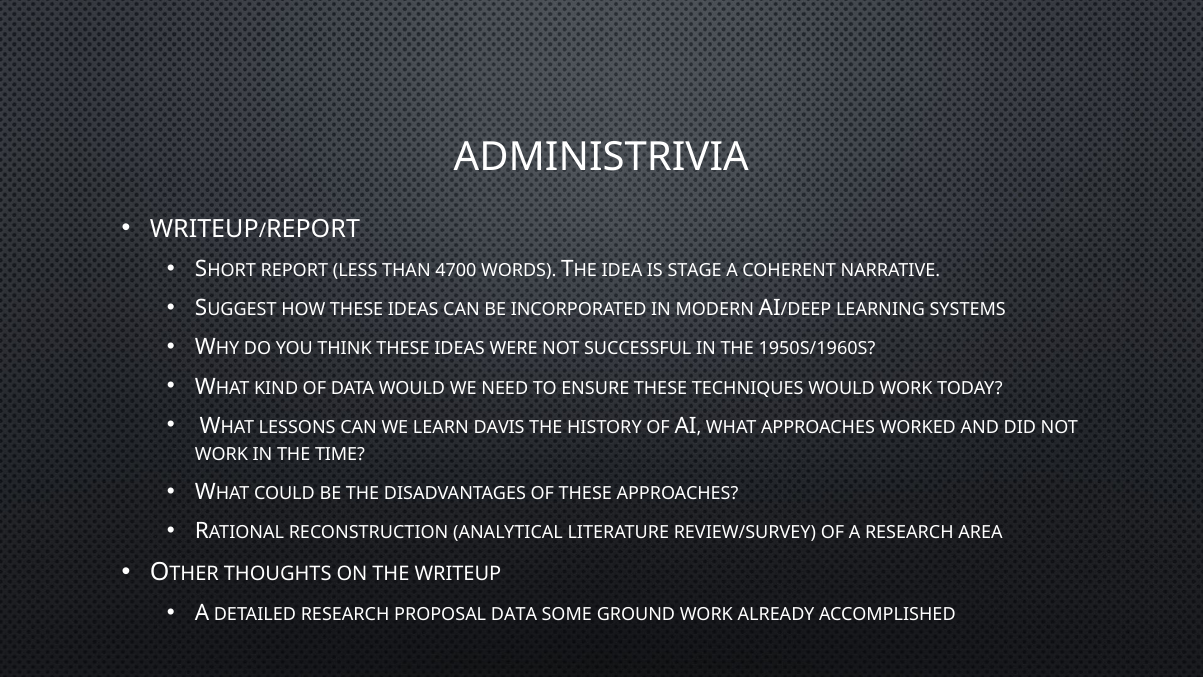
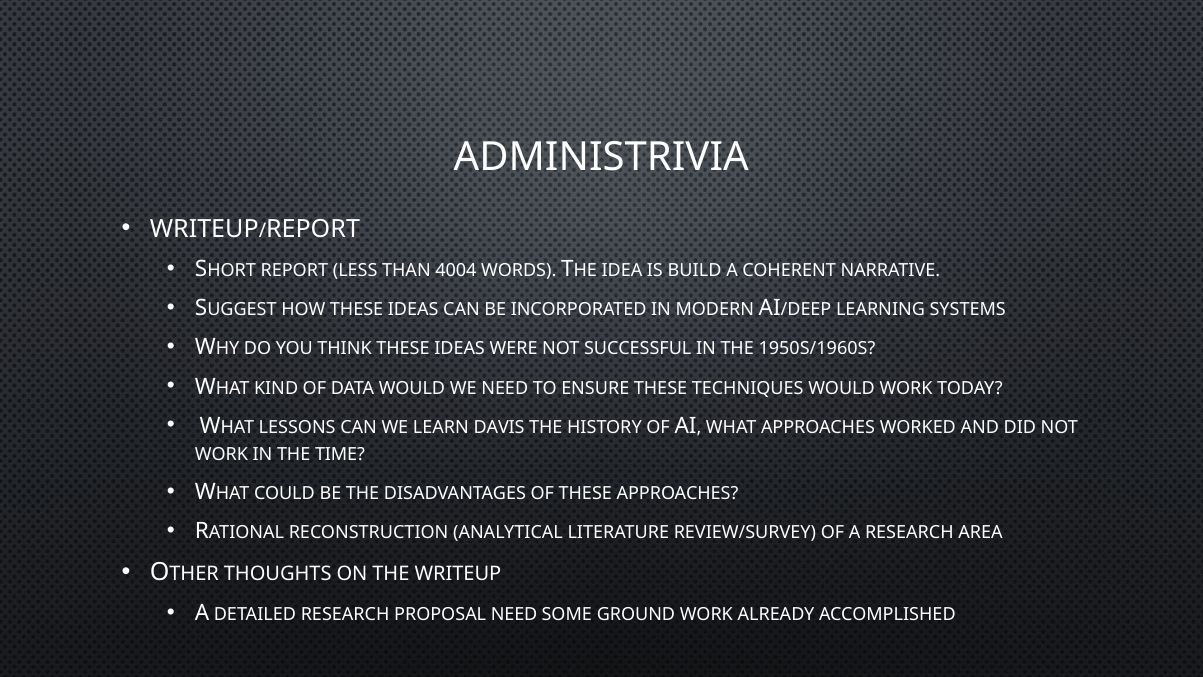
4700: 4700 -> 4004
STAGE: STAGE -> BUILD
PROPOSAL DATA: DATA -> NEED
